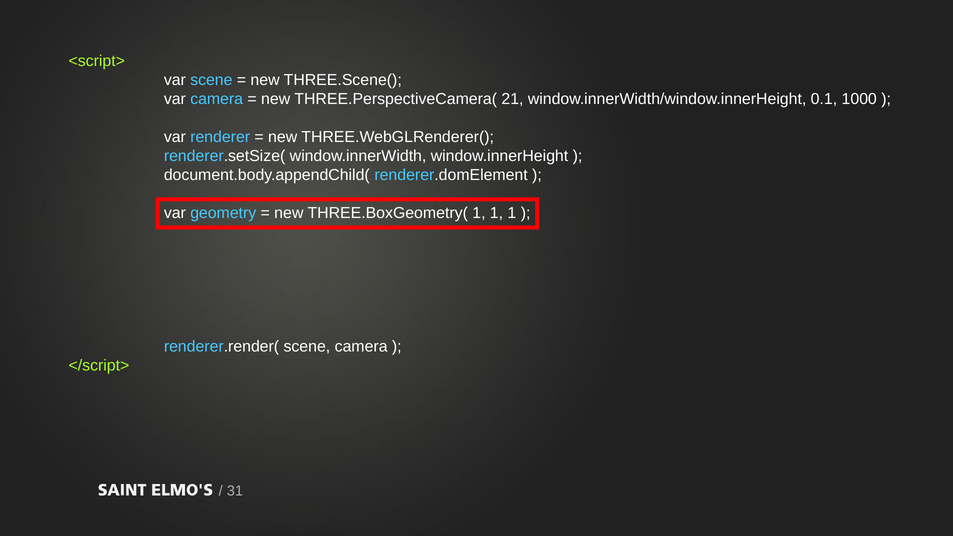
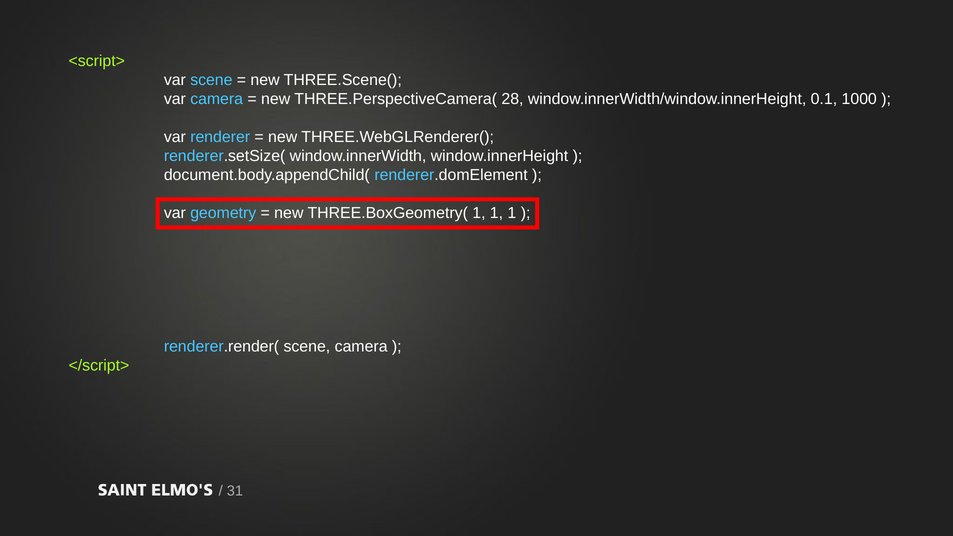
21: 21 -> 28
